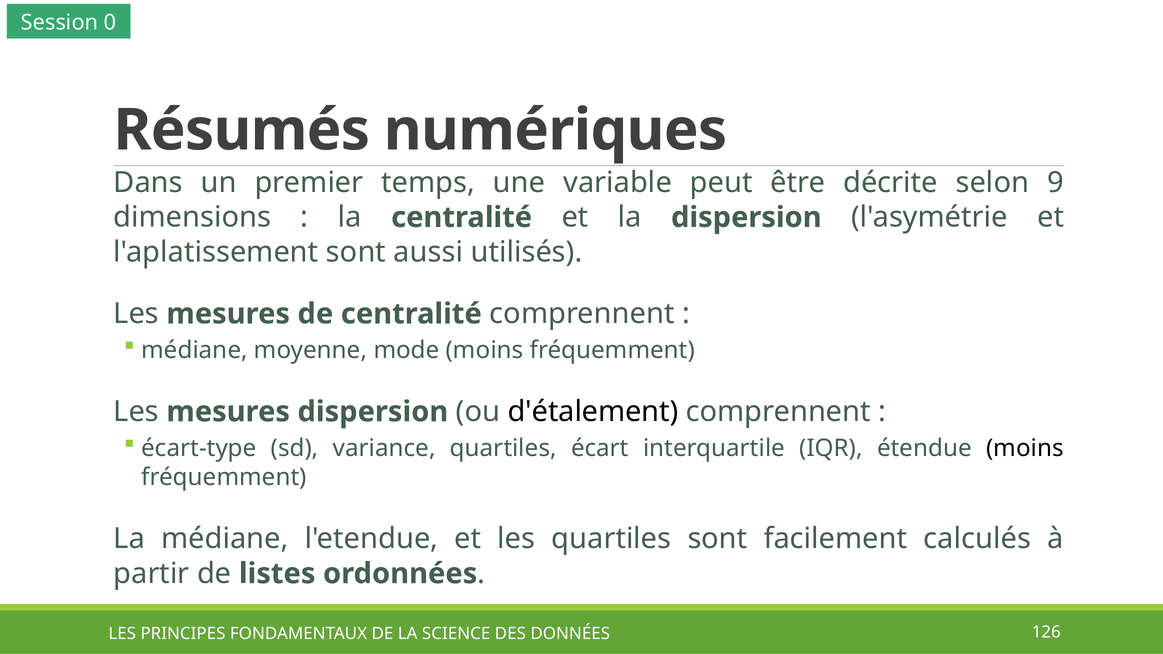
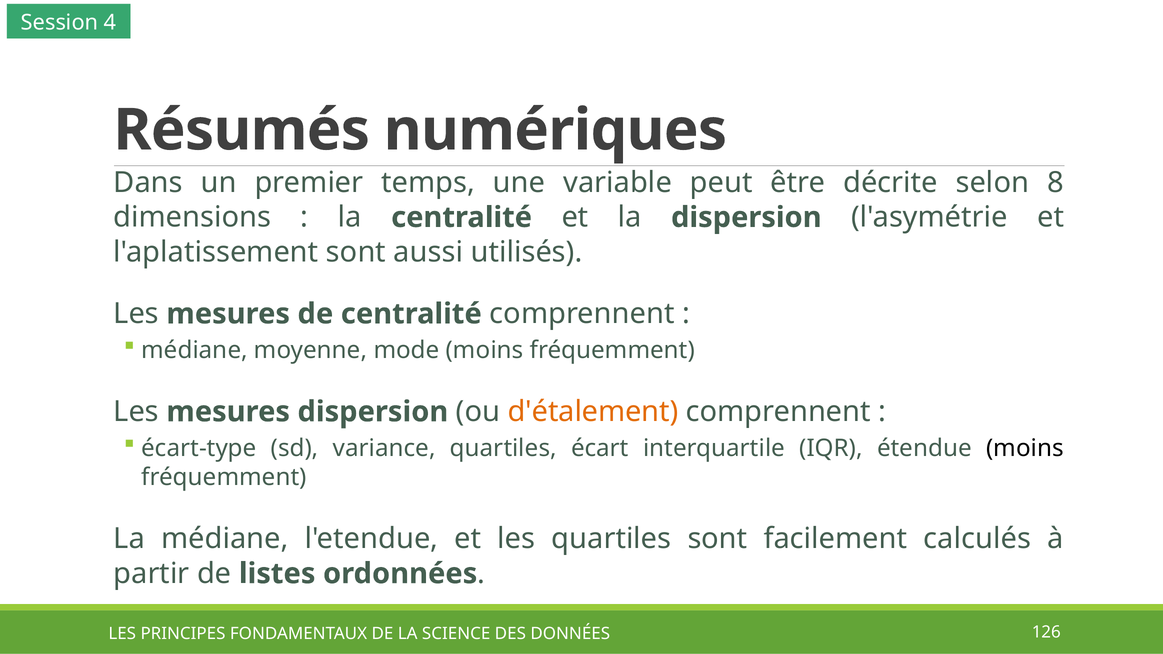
0: 0 -> 4
9: 9 -> 8
d'étalement colour: black -> orange
